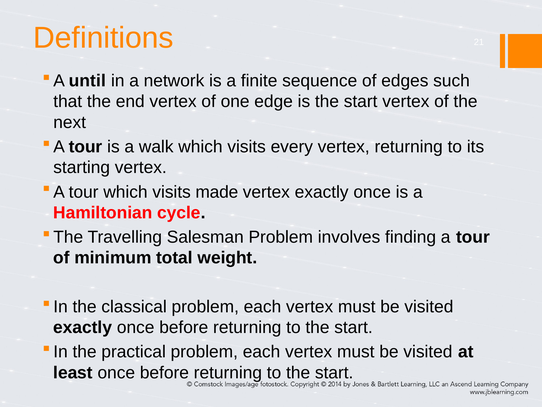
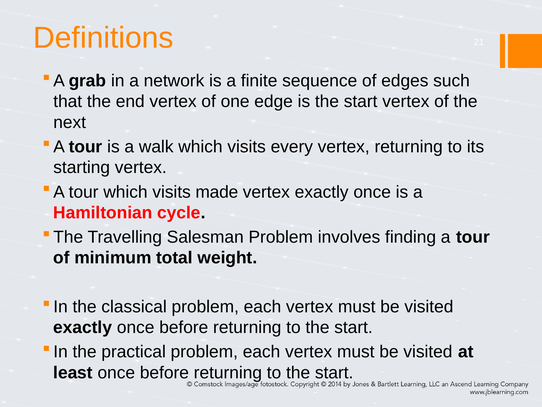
until: until -> grab
